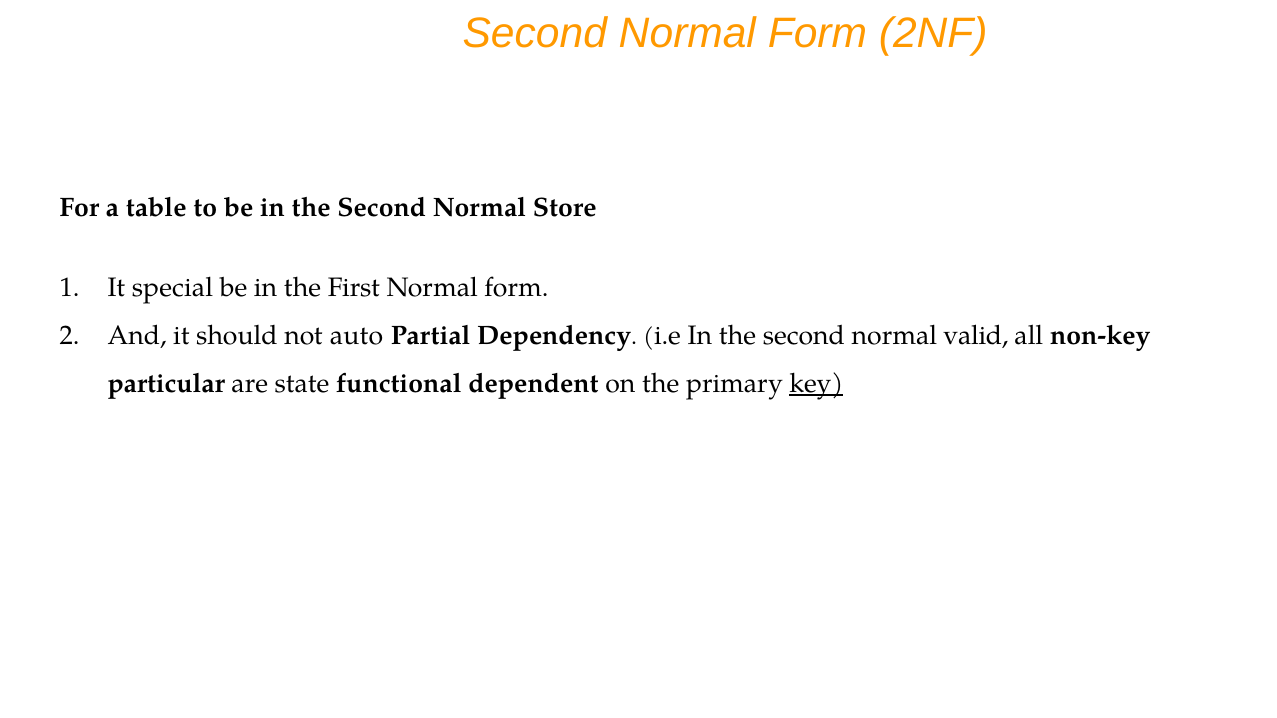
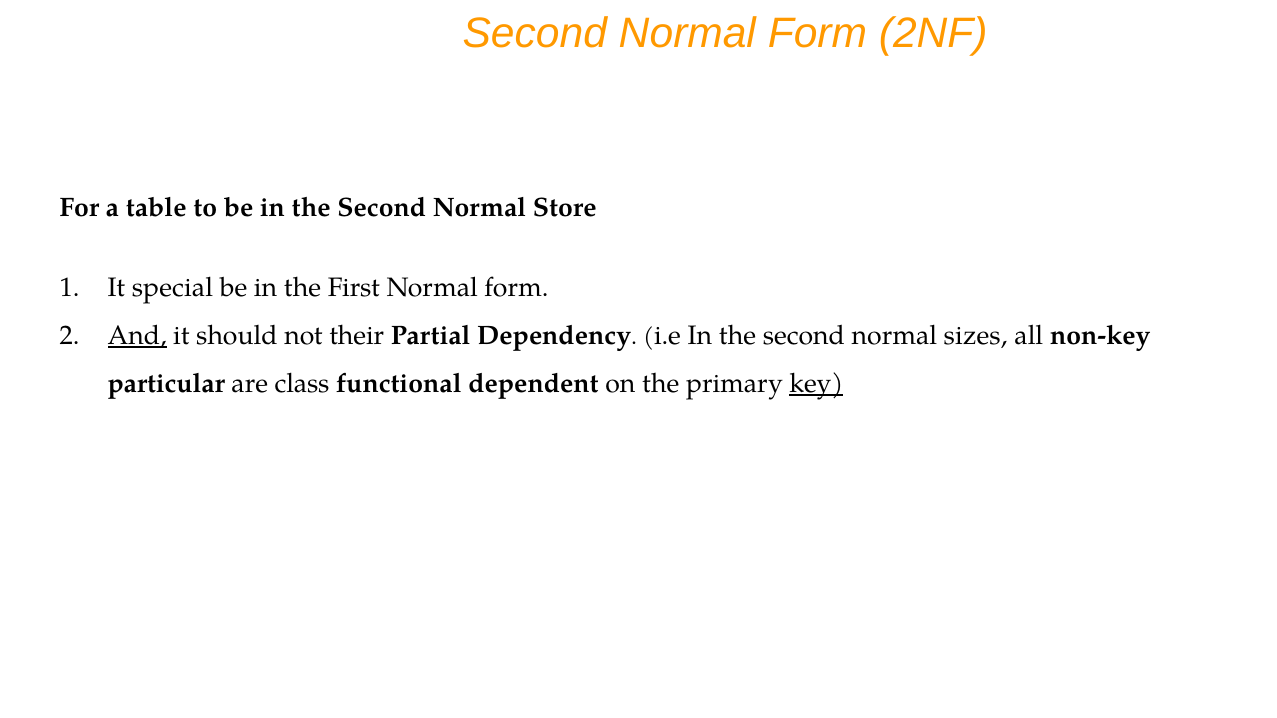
And underline: none -> present
auto: auto -> their
valid: valid -> sizes
state: state -> class
